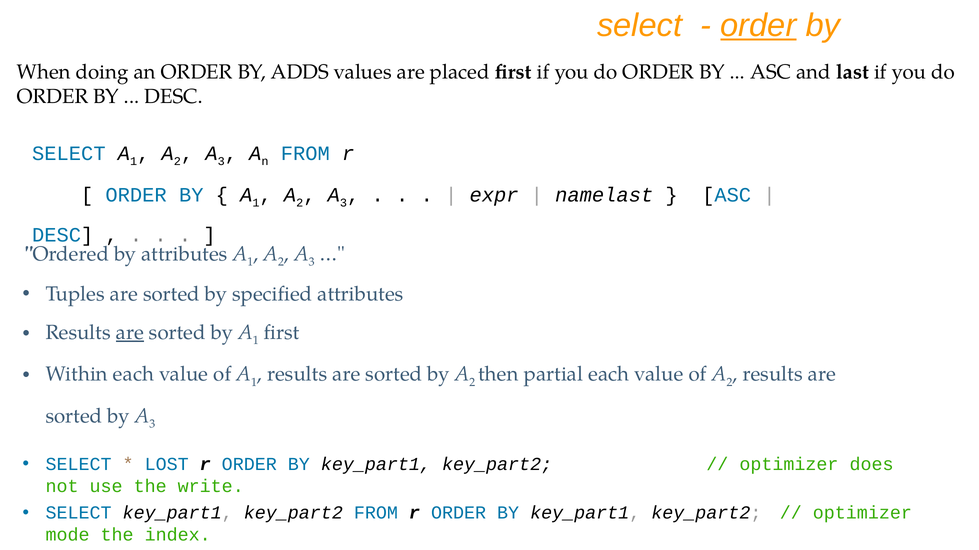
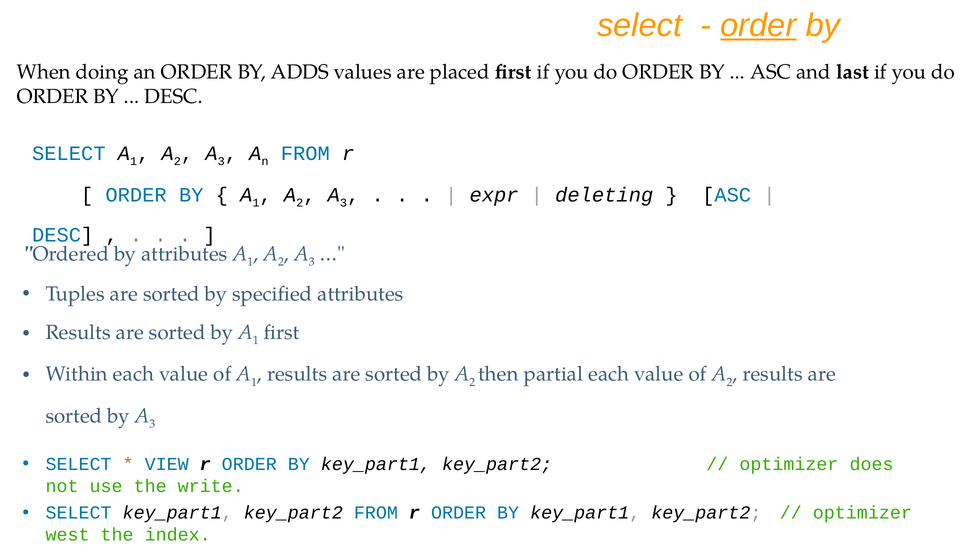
namelast: namelast -> deleting
are at (130, 333) underline: present -> none
LOST: LOST -> VIEW
mode: mode -> west
